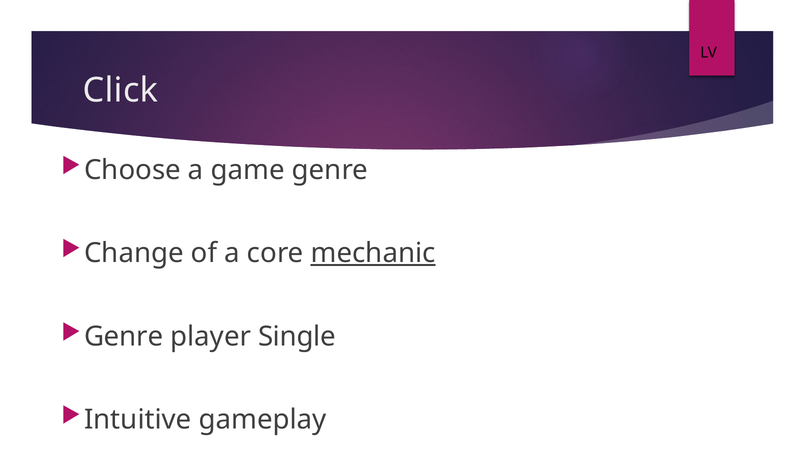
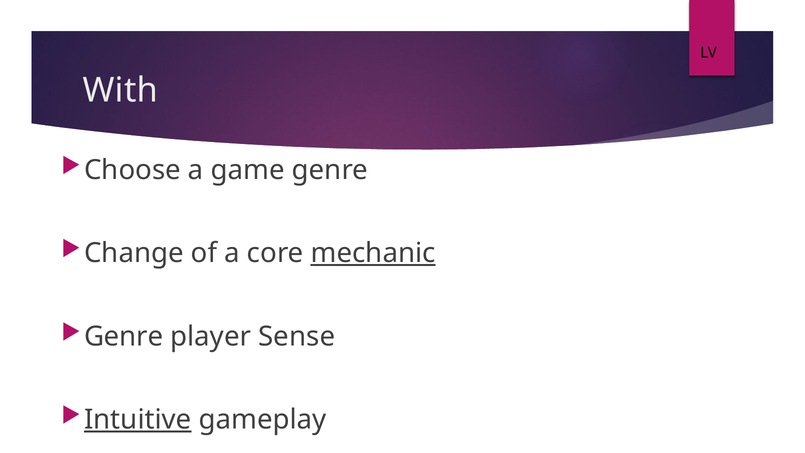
Click: Click -> With
Single: Single -> Sense
Intuitive underline: none -> present
